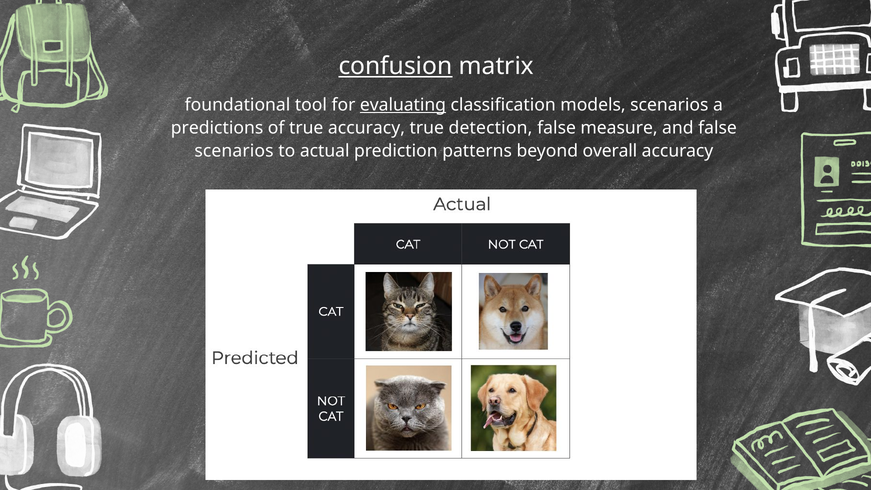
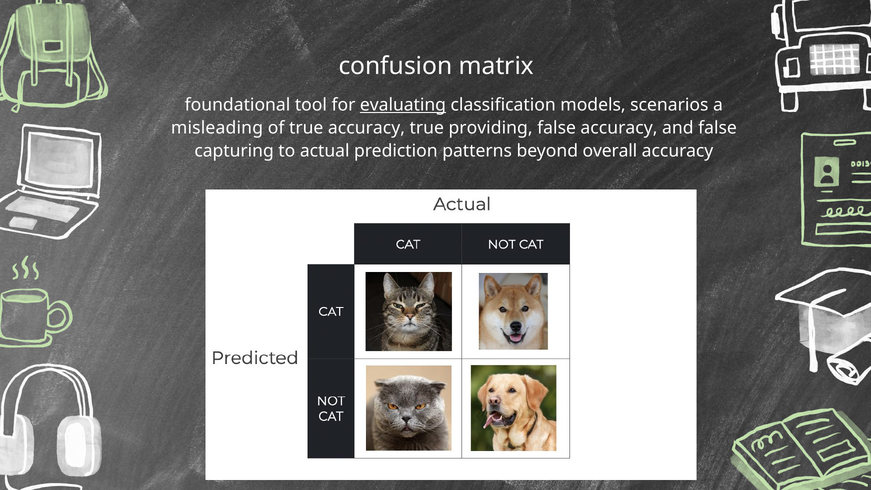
confusion underline: present -> none
predictions: predictions -> misleading
detection: detection -> providing
false measure: measure -> accuracy
scenarios at (234, 151): scenarios -> capturing
